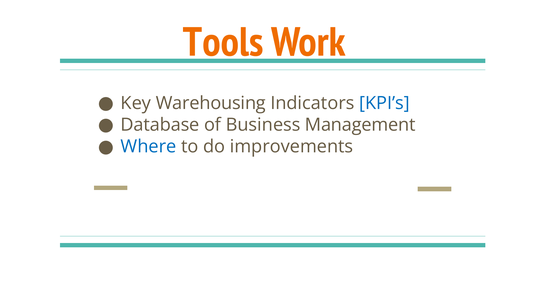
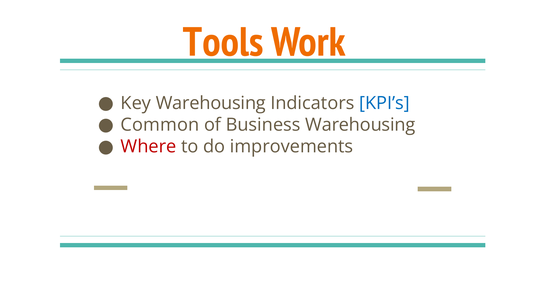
Database: Database -> Common
Business Management: Management -> Warehousing
Where colour: blue -> red
